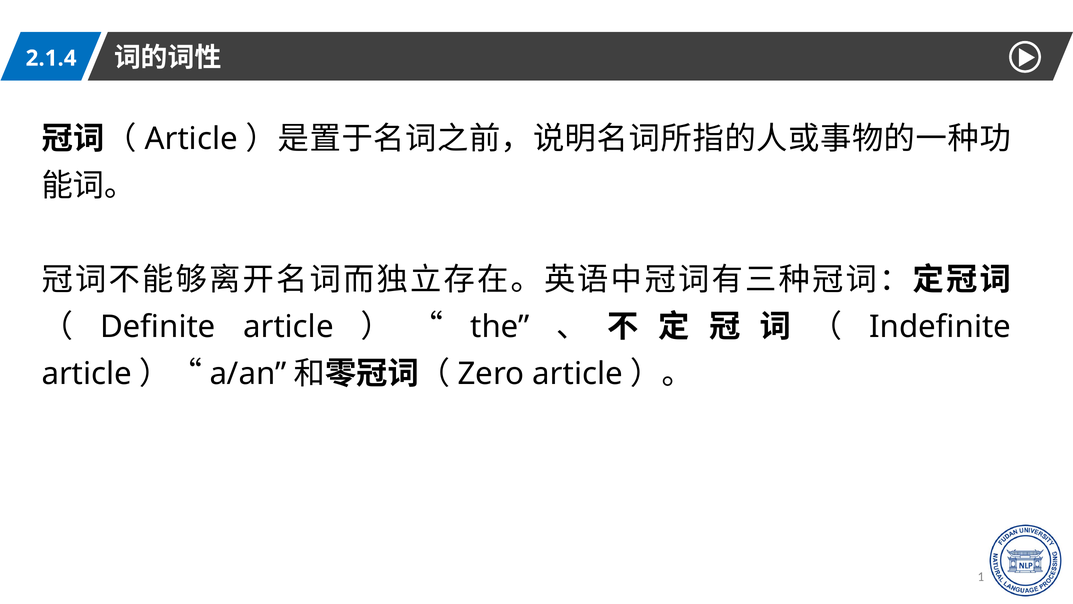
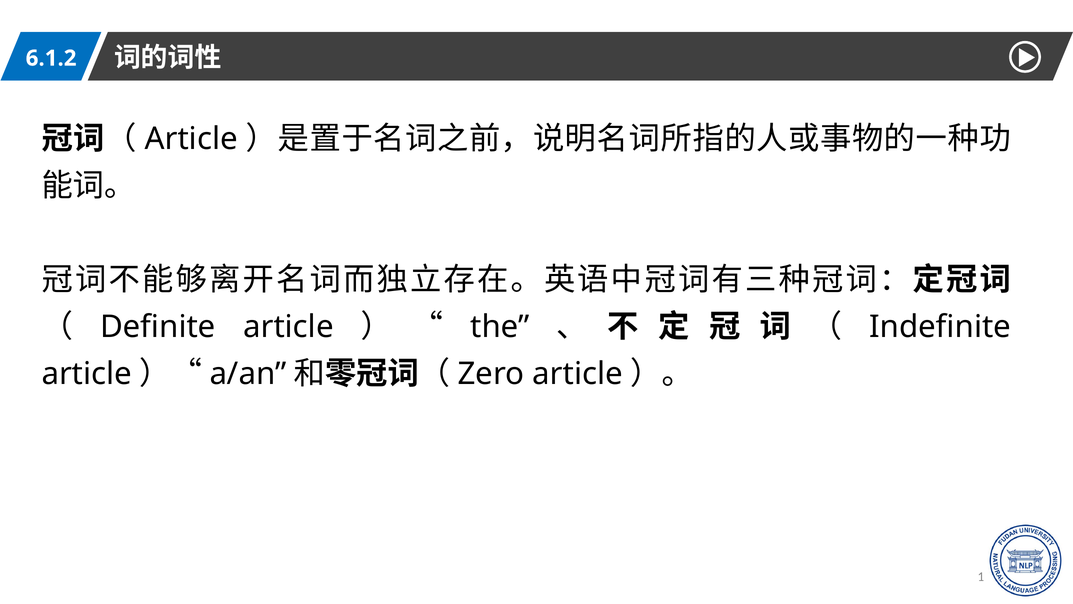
2.1.4: 2.1.4 -> 6.1.2
